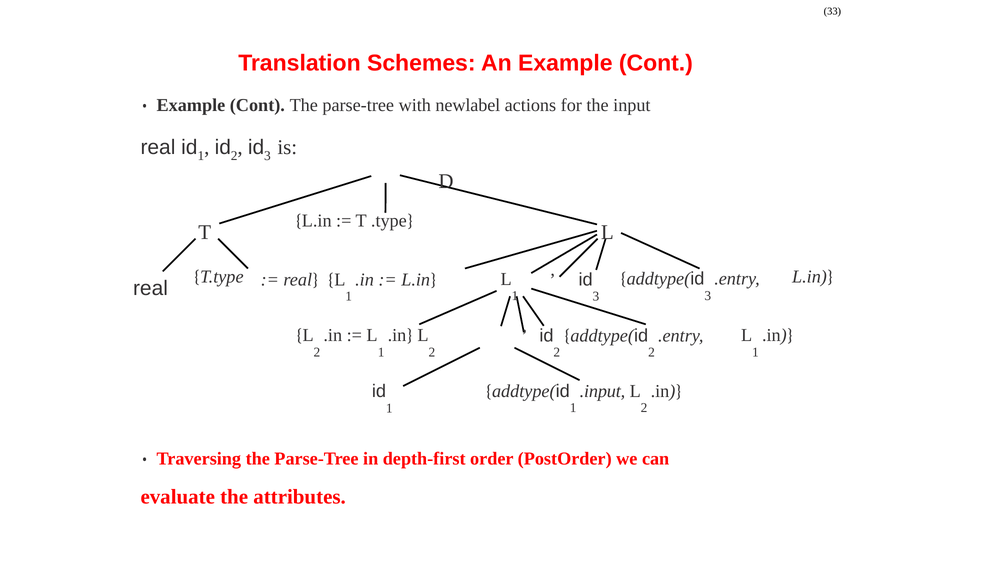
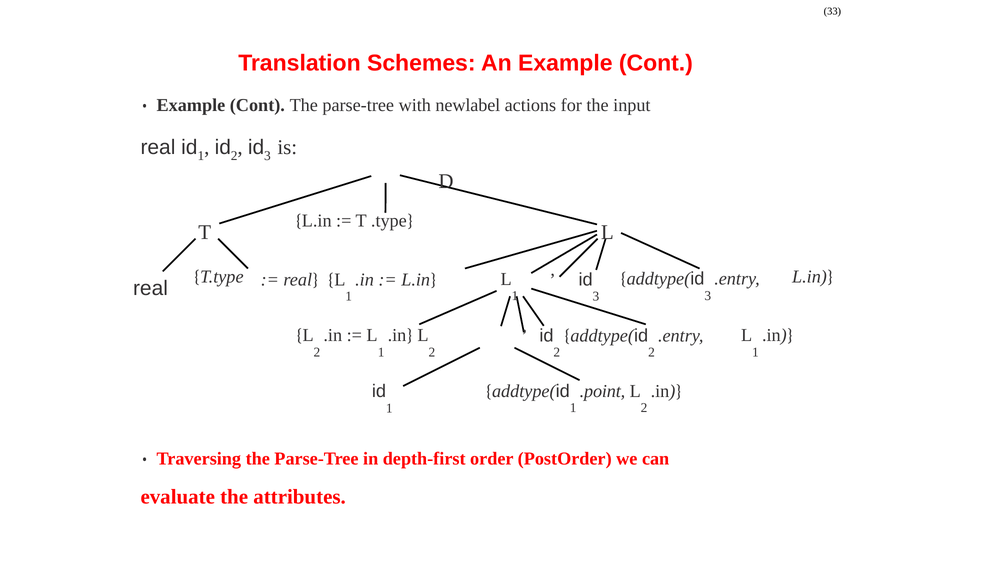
.input: .input -> .point
